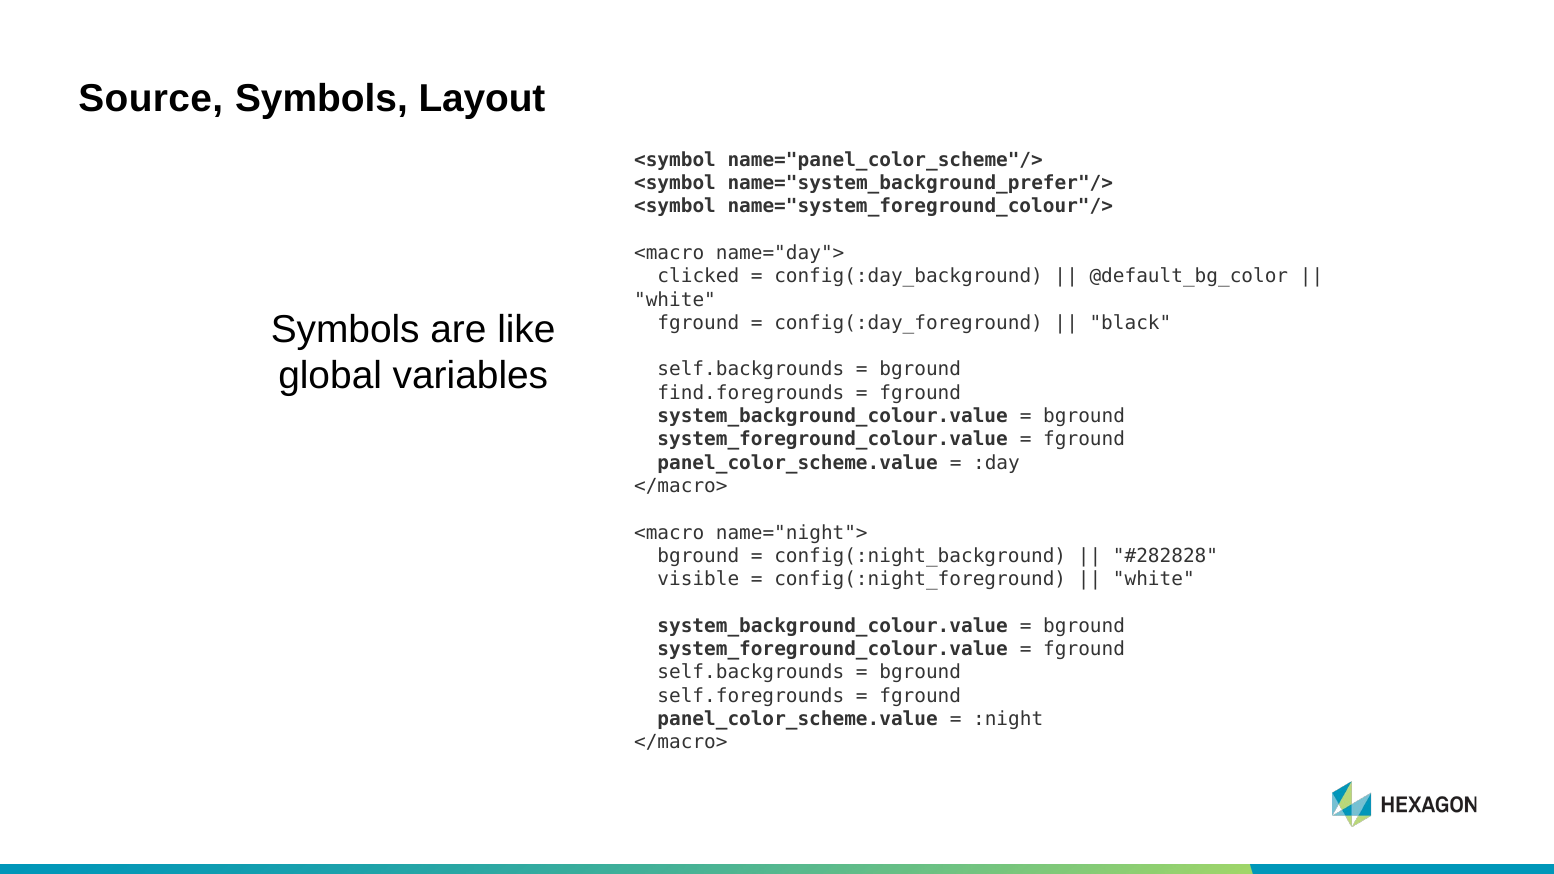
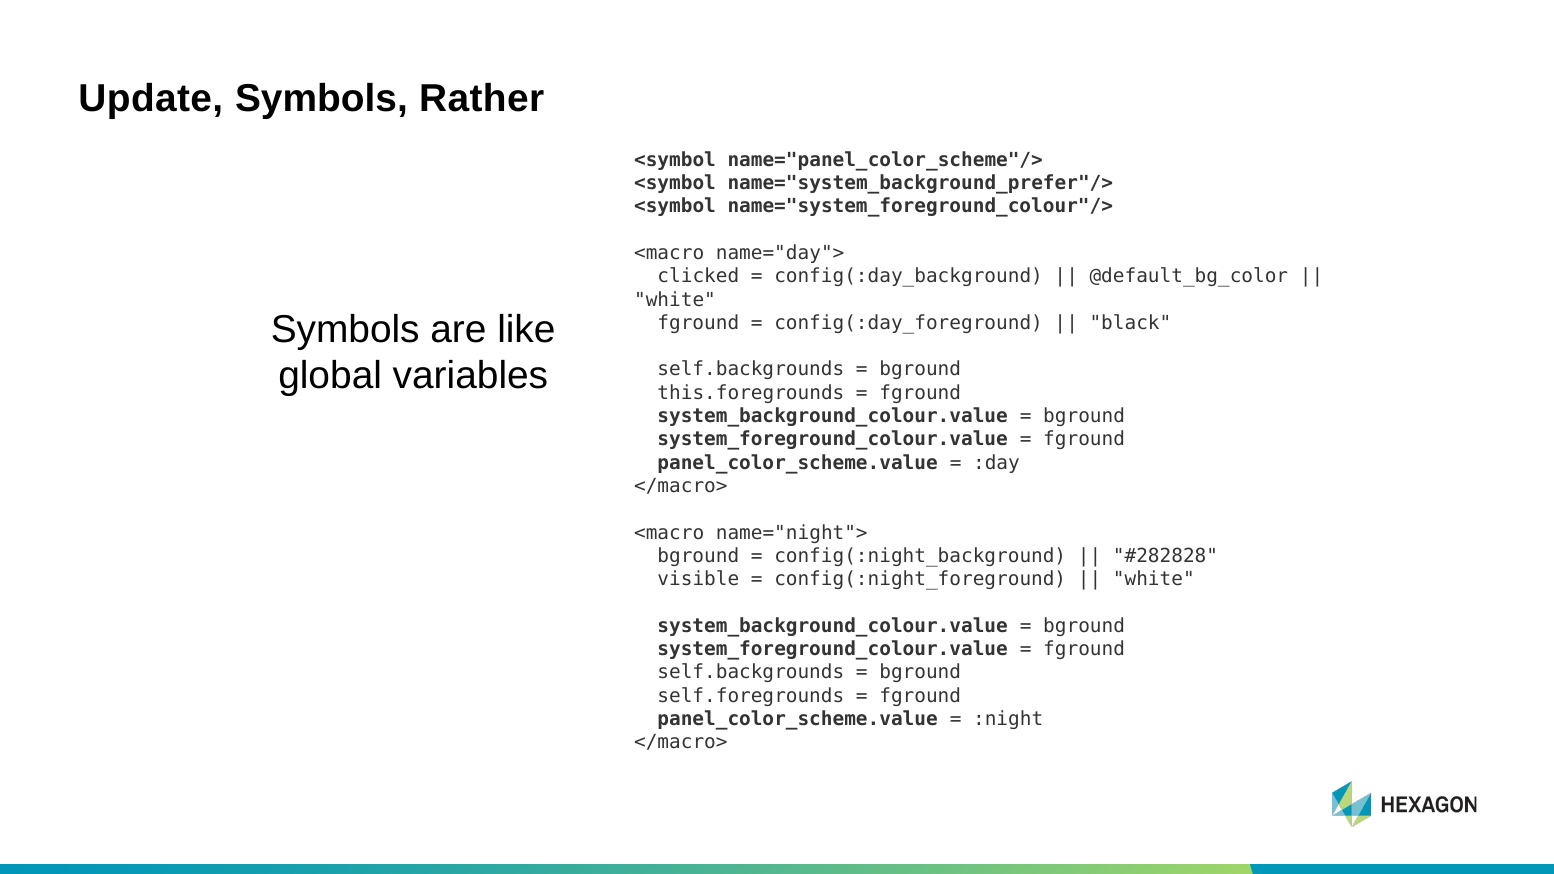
Source: Source -> Update
Layout: Layout -> Rather
find.foregrounds: find.foregrounds -> this.foregrounds
